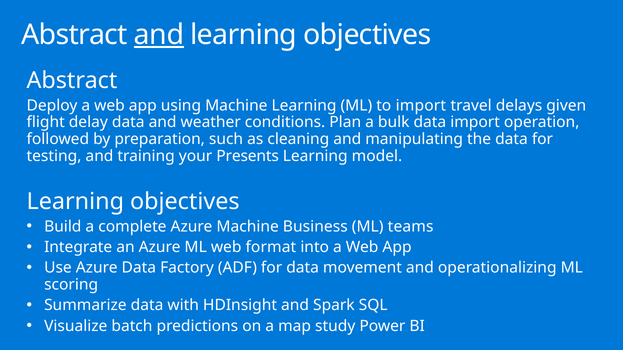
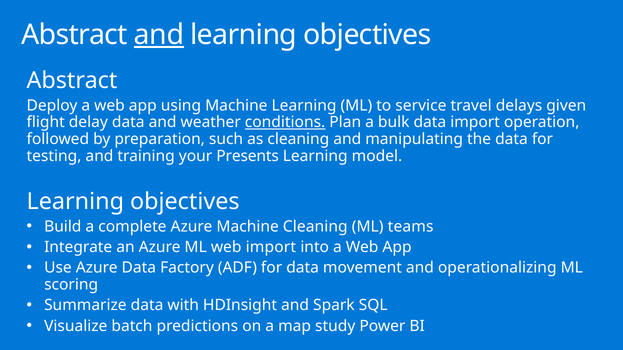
to import: import -> service
conditions underline: none -> present
Machine Business: Business -> Cleaning
web format: format -> import
